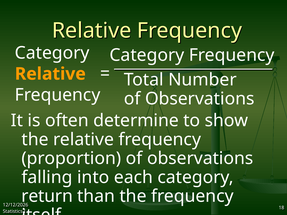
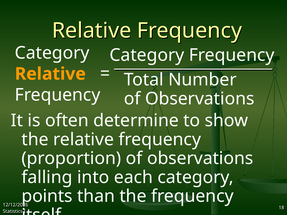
return: return -> points
